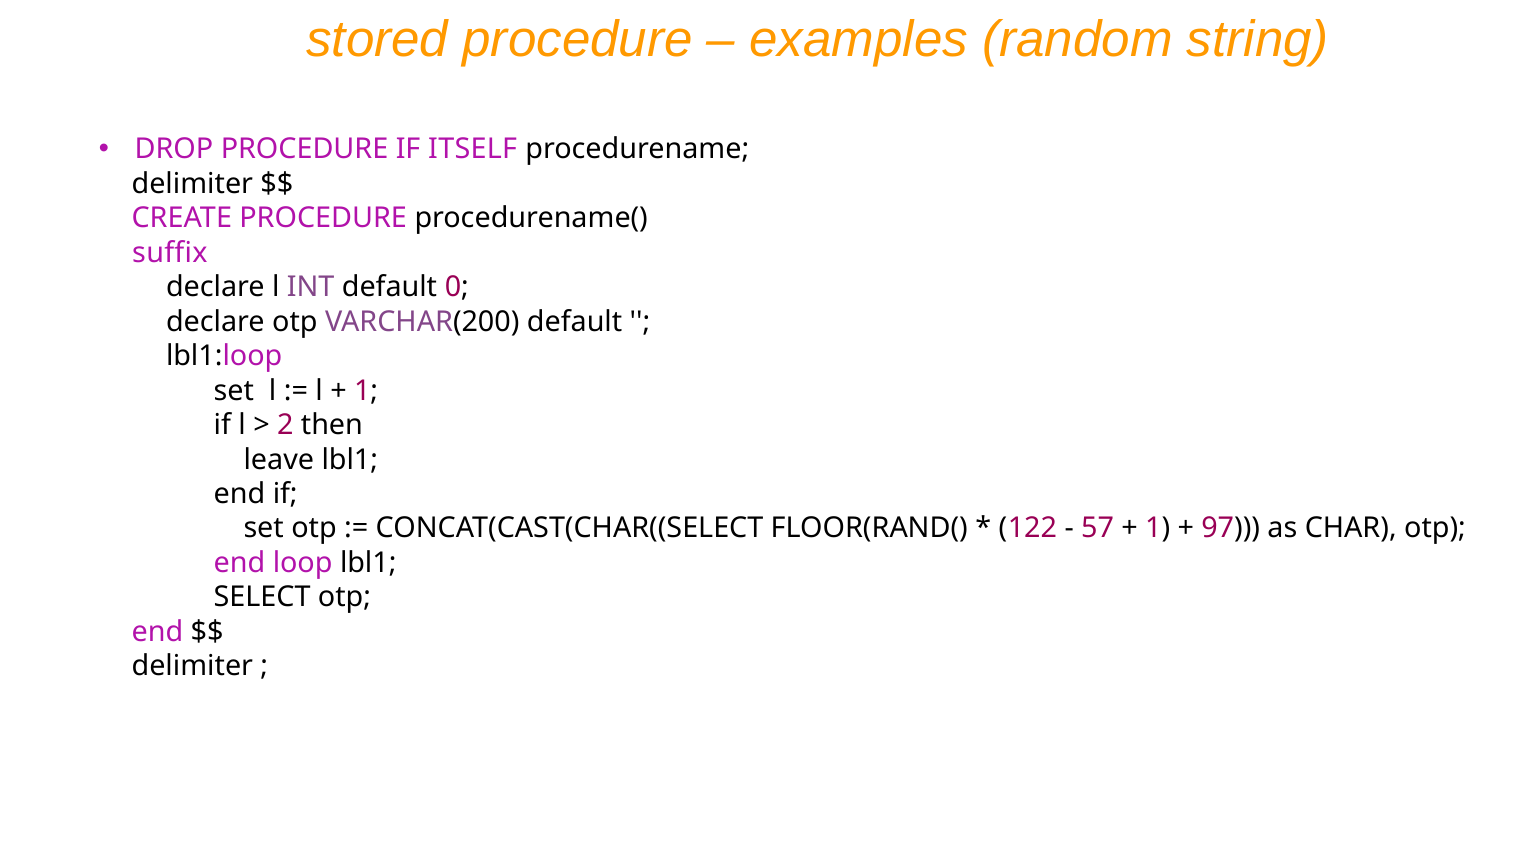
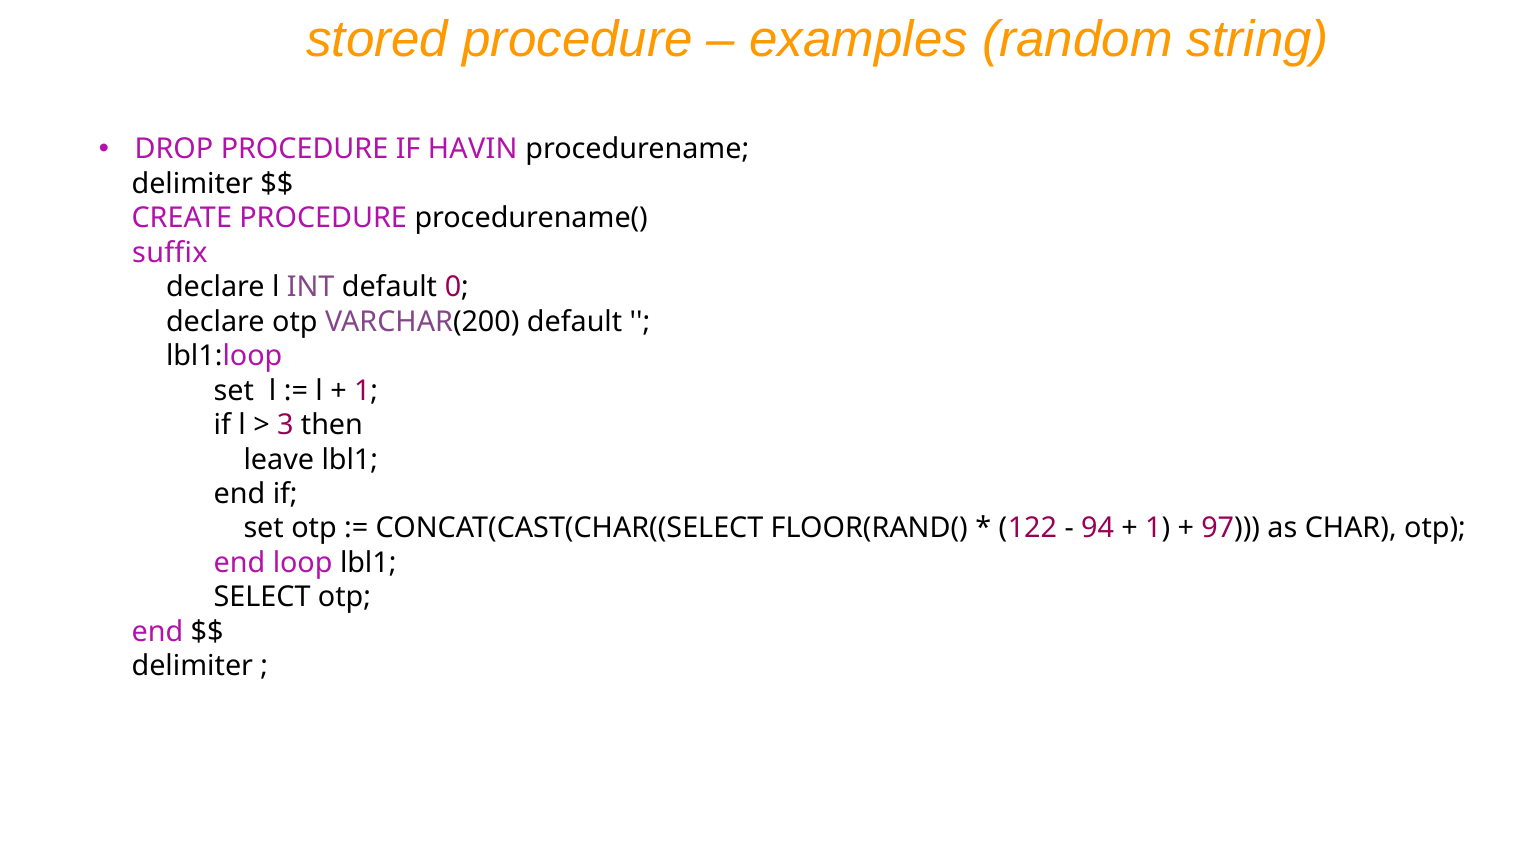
ITSELF: ITSELF -> HAVIN
2: 2 -> 3
57: 57 -> 94
